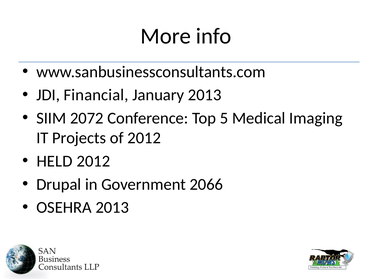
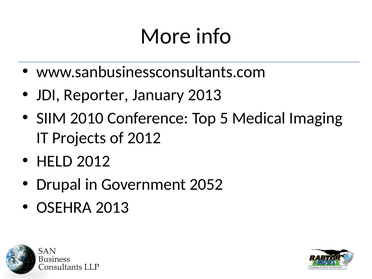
Financial: Financial -> Reporter
2072: 2072 -> 2010
2066: 2066 -> 2052
